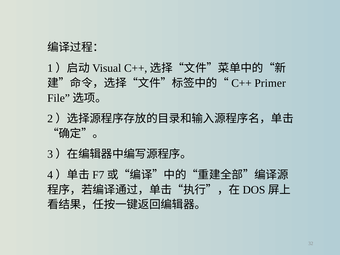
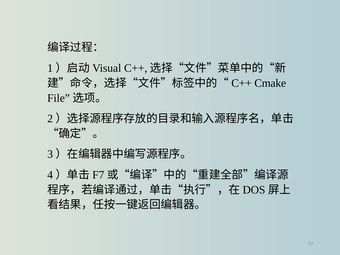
Primer: Primer -> Cmake
